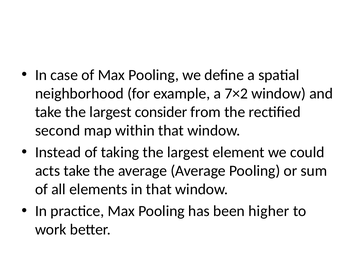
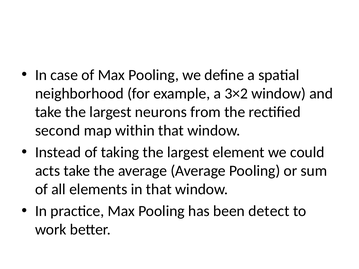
7×2: 7×2 -> 3×2
consider: consider -> neurons
higher: higher -> detect
